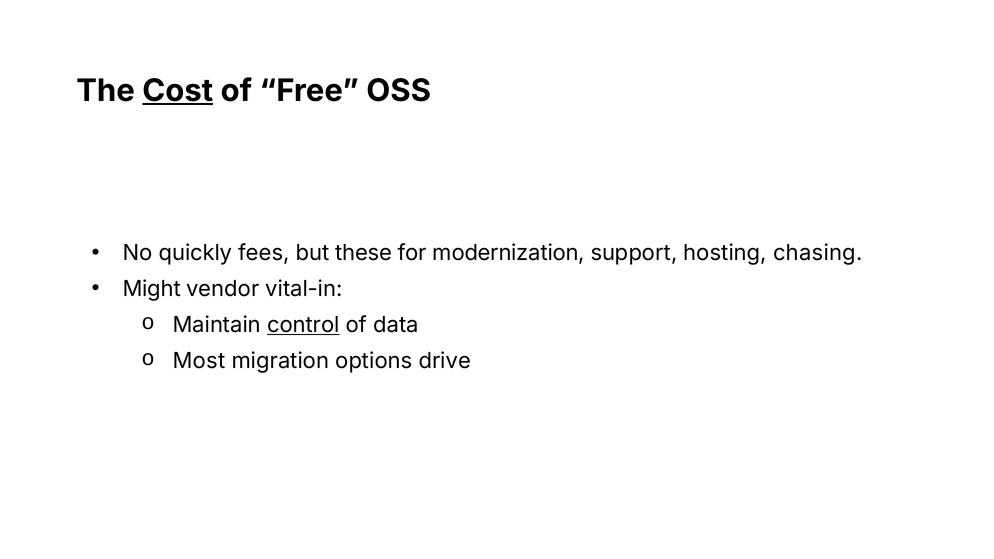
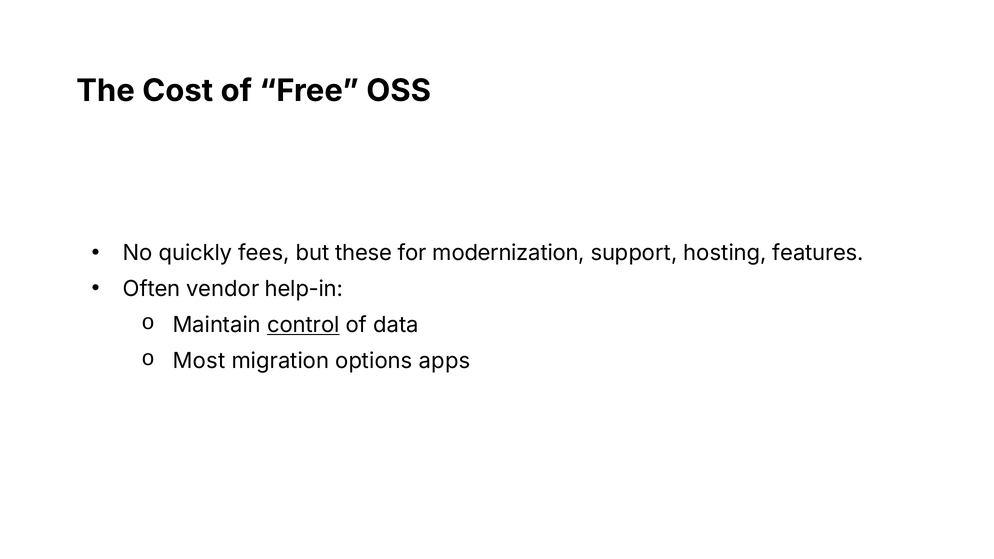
Cost underline: present -> none
chasing: chasing -> features
Might: Might -> Often
vital-in: vital-in -> help-in
drive: drive -> apps
